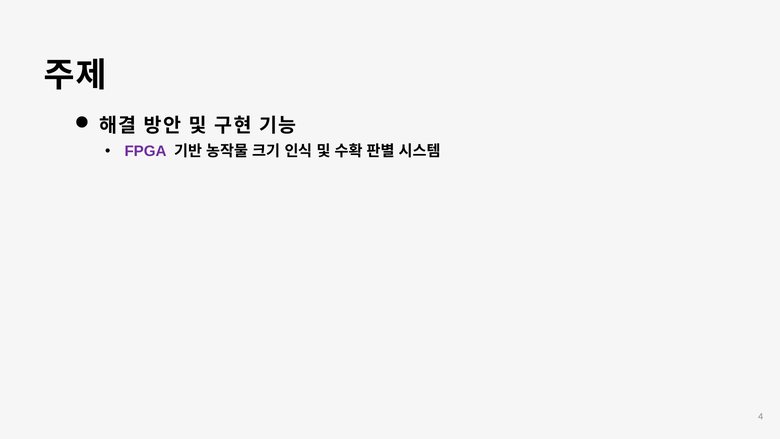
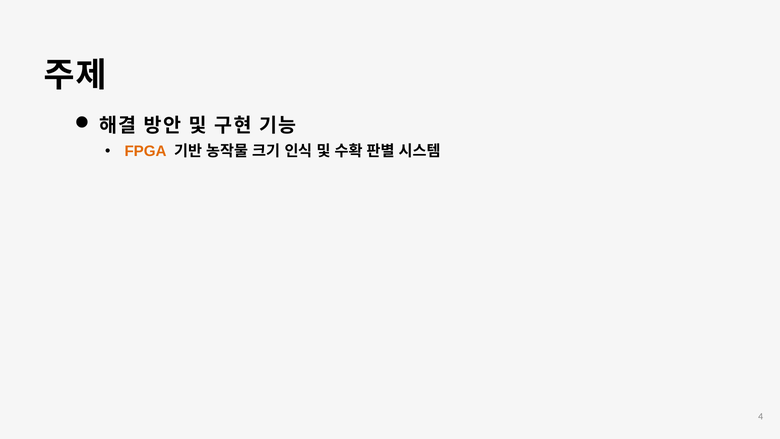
FPGA colour: purple -> orange
